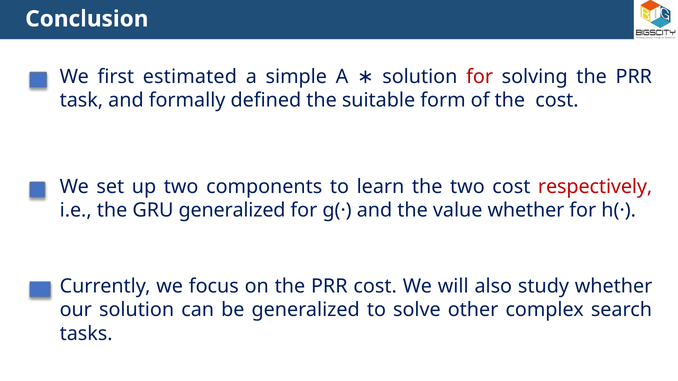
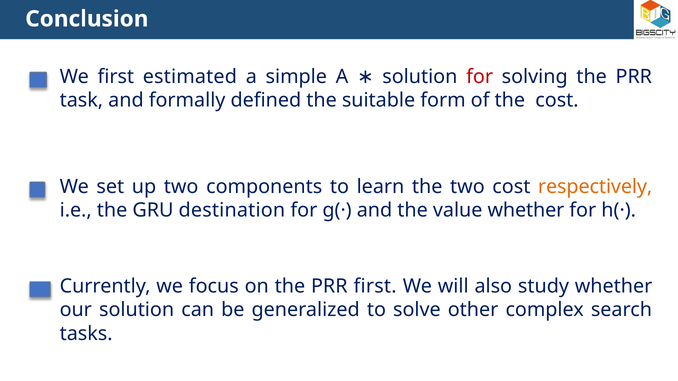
respectively colour: red -> orange
GRU generalized: generalized -> destination
PRR cost: cost -> first
